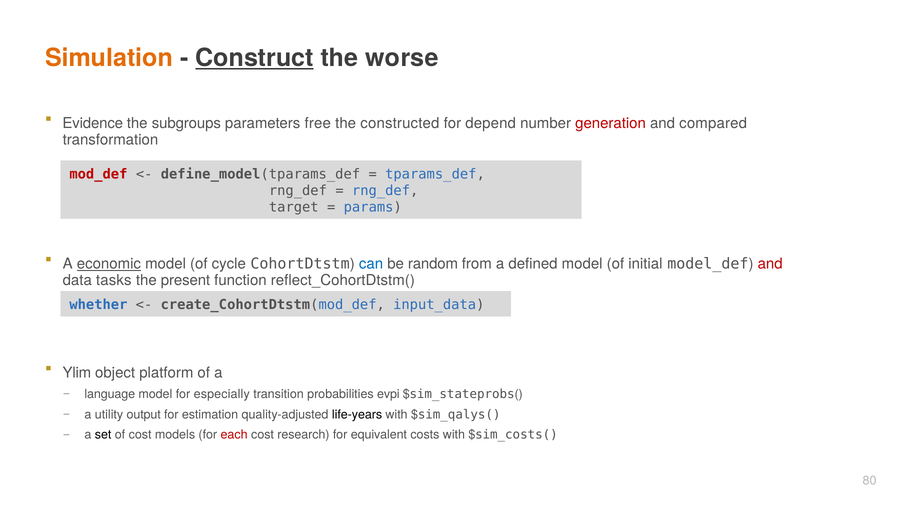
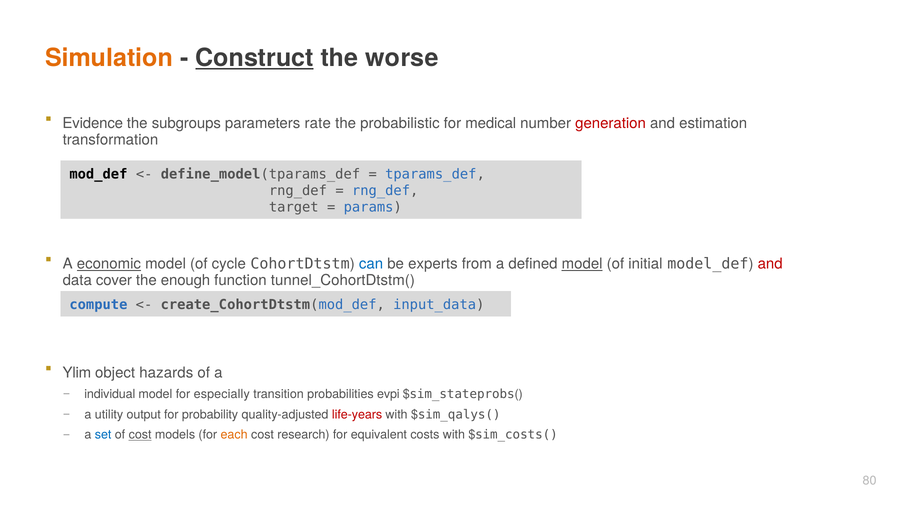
free: free -> rate
constructed: constructed -> probabilistic
depend: depend -> medical
compared: compared -> estimation
mod_def colour: red -> black
random: random -> experts
model at (582, 264) underline: none -> present
tasks: tasks -> cover
present: present -> enough
reflect_CohortDtstm(: reflect_CohortDtstm( -> tunnel_CohortDtstm(
whether: whether -> compute
platform: platform -> hazards
language: language -> individual
estimation: estimation -> probability
life-years colour: black -> red
set colour: black -> blue
cost at (140, 435) underline: none -> present
each colour: red -> orange
